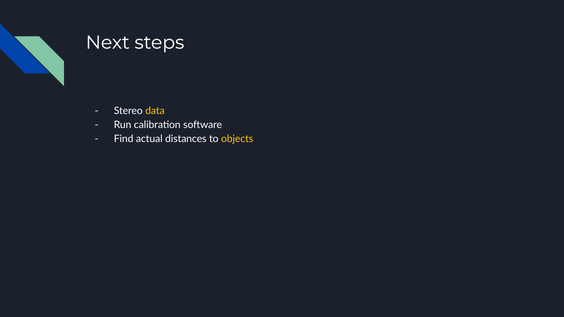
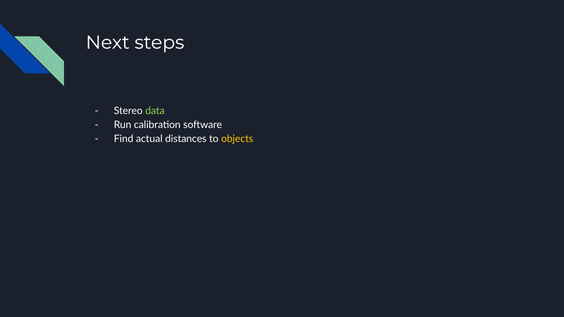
data colour: yellow -> light green
